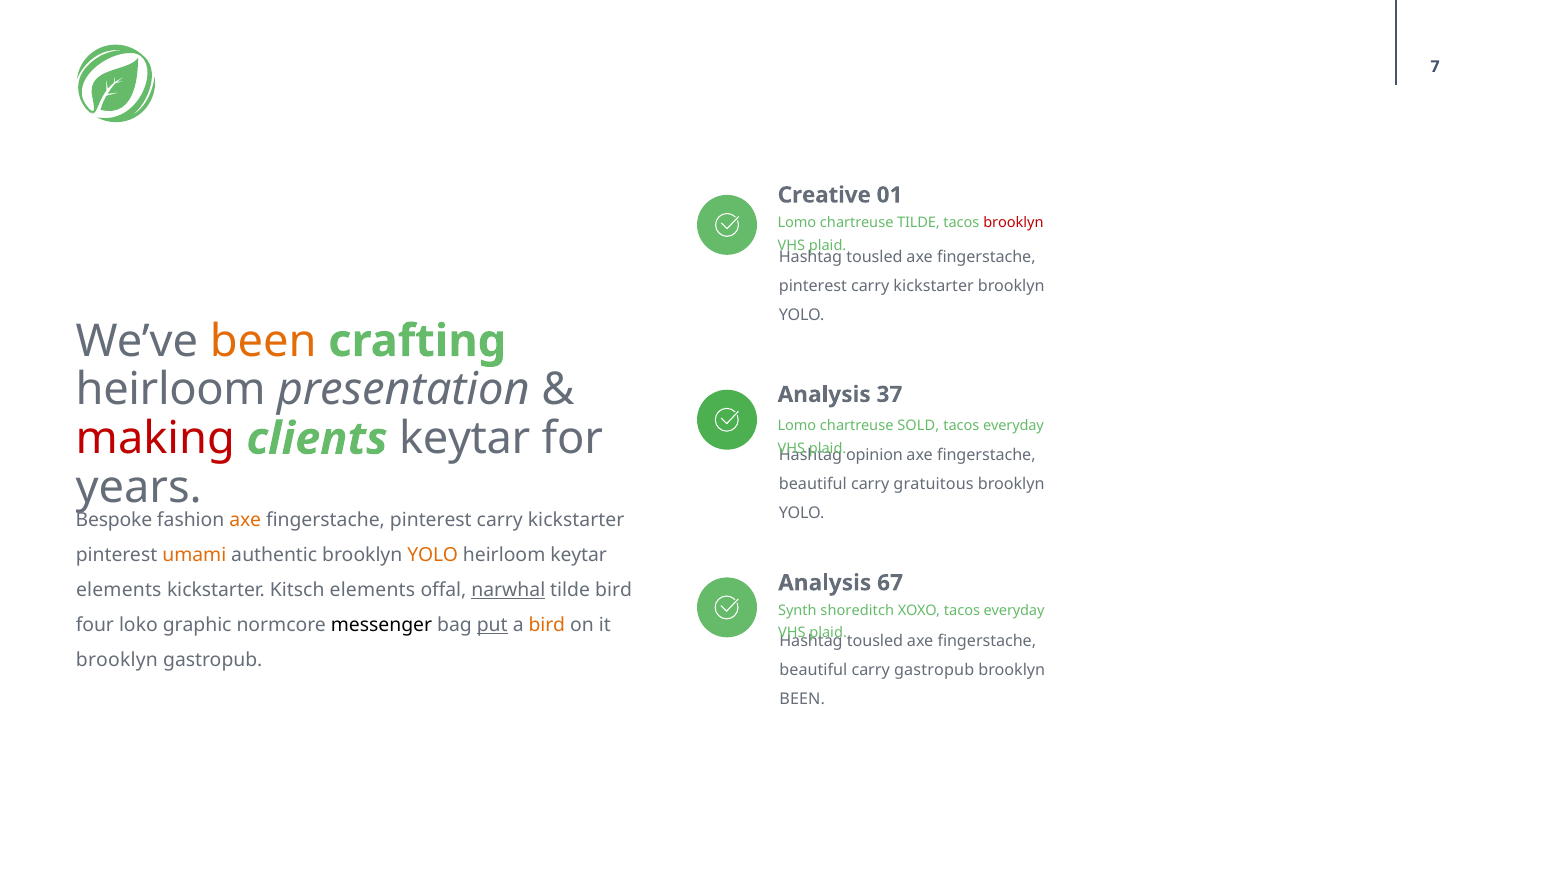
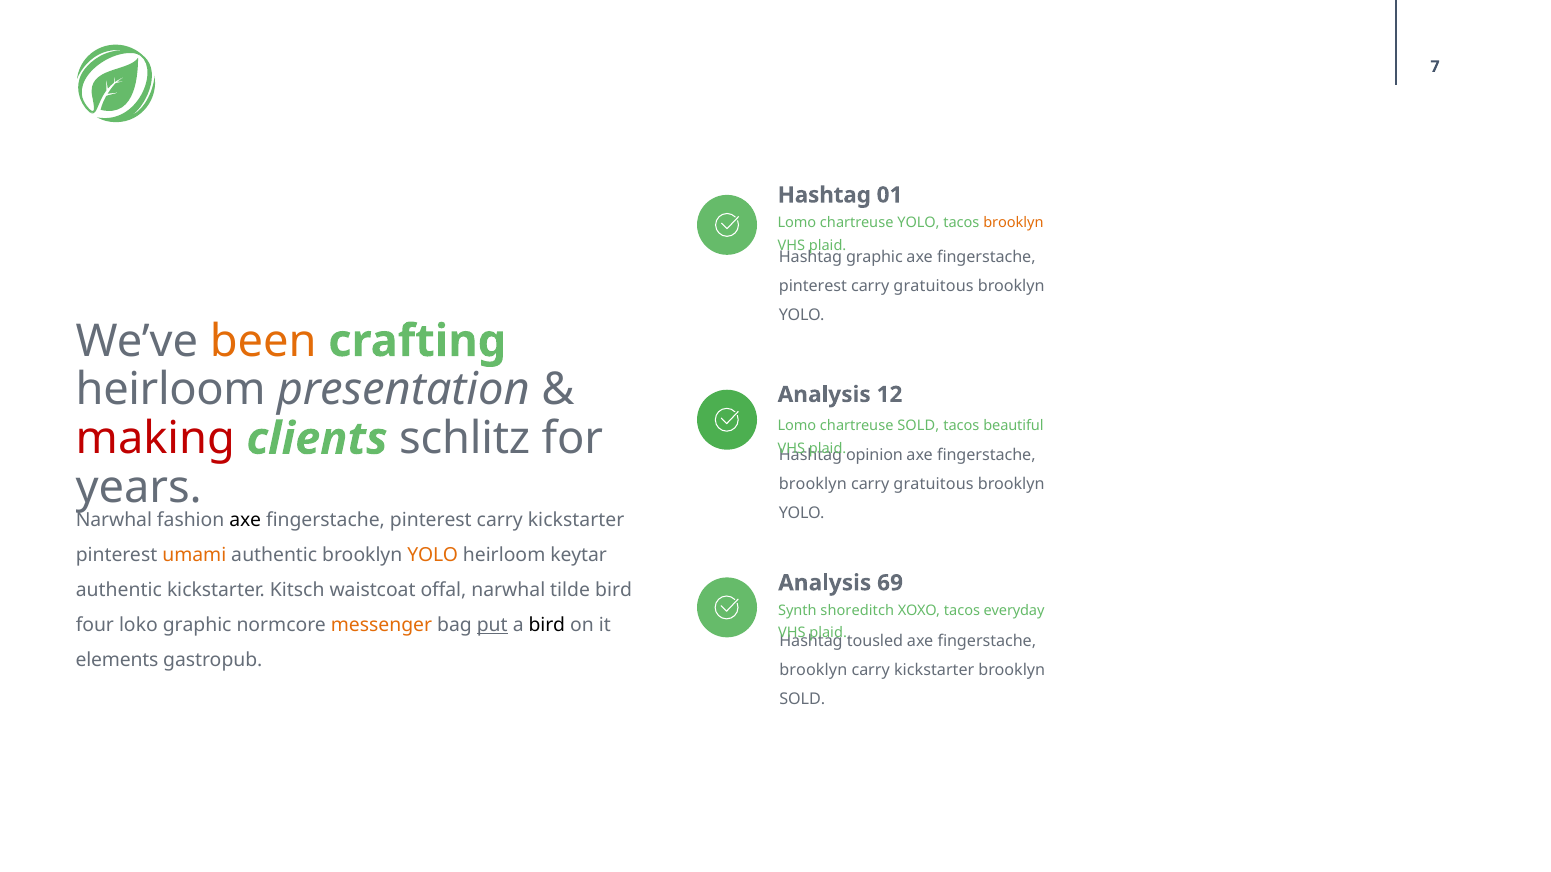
Creative at (824, 195): Creative -> Hashtag
chartreuse TILDE: TILDE -> YOLO
brooklyn at (1013, 223) colour: red -> orange
tousled at (874, 257): tousled -> graphic
kickstarter at (934, 286): kickstarter -> gratuitous
37: 37 -> 12
everyday at (1013, 426): everyday -> beautiful
clients keytar: keytar -> schlitz
beautiful at (813, 484): beautiful -> brooklyn
Bespoke at (114, 520): Bespoke -> Narwhal
axe at (245, 520) colour: orange -> black
67: 67 -> 69
elements at (119, 590): elements -> authentic
Kitsch elements: elements -> waistcoat
narwhal at (508, 590) underline: present -> none
messenger colour: black -> orange
bird at (547, 625) colour: orange -> black
brooklyn at (117, 660): brooklyn -> elements
beautiful at (813, 671): beautiful -> brooklyn
gastropub at (934, 671): gastropub -> kickstarter
BEEN at (802, 700): BEEN -> SOLD
